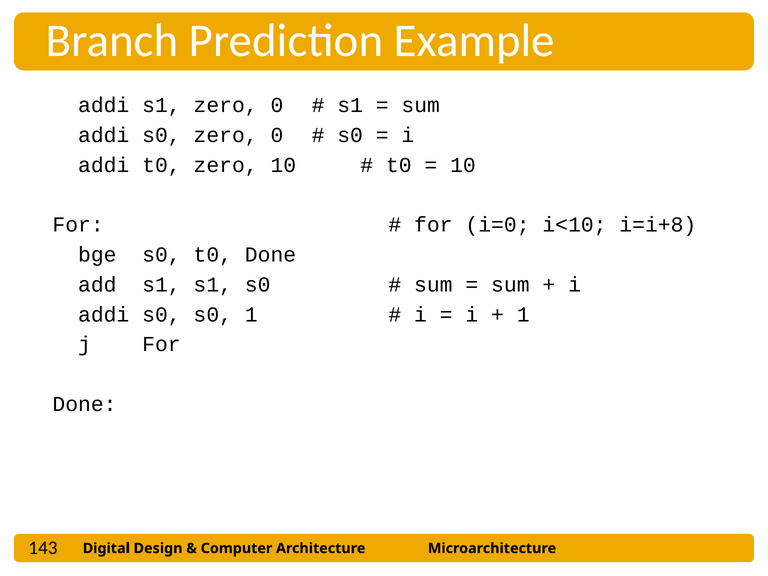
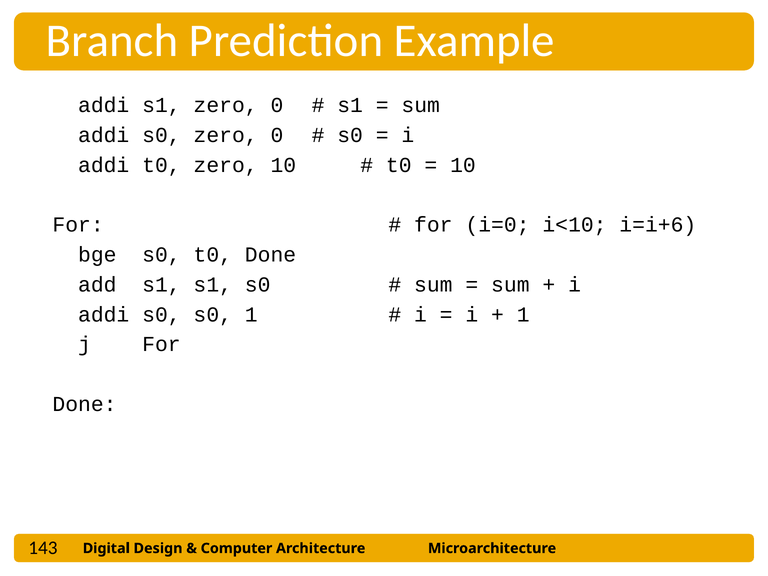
i=i+8: i=i+8 -> i=i+6
